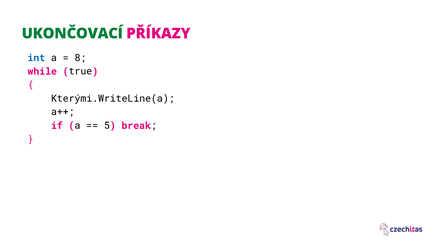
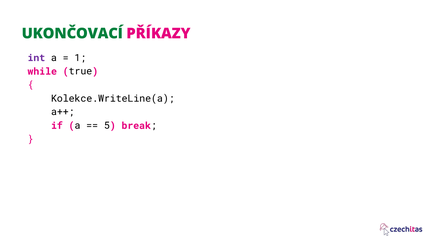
int colour: blue -> purple
8: 8 -> 1
Kterými.WriteLine(a: Kterými.WriteLine(a -> Kolekce.WriteLine(a
